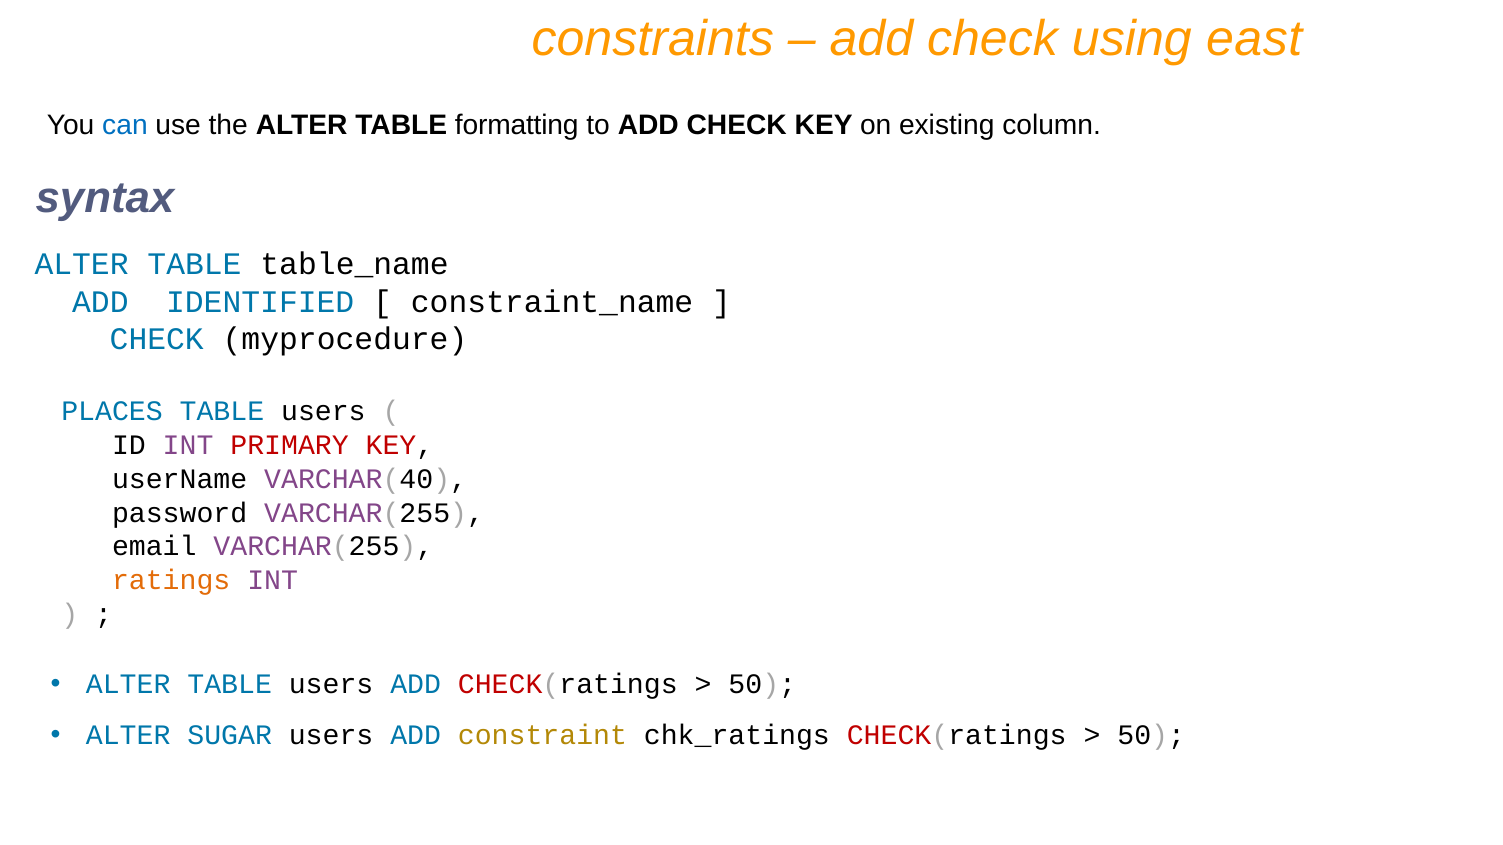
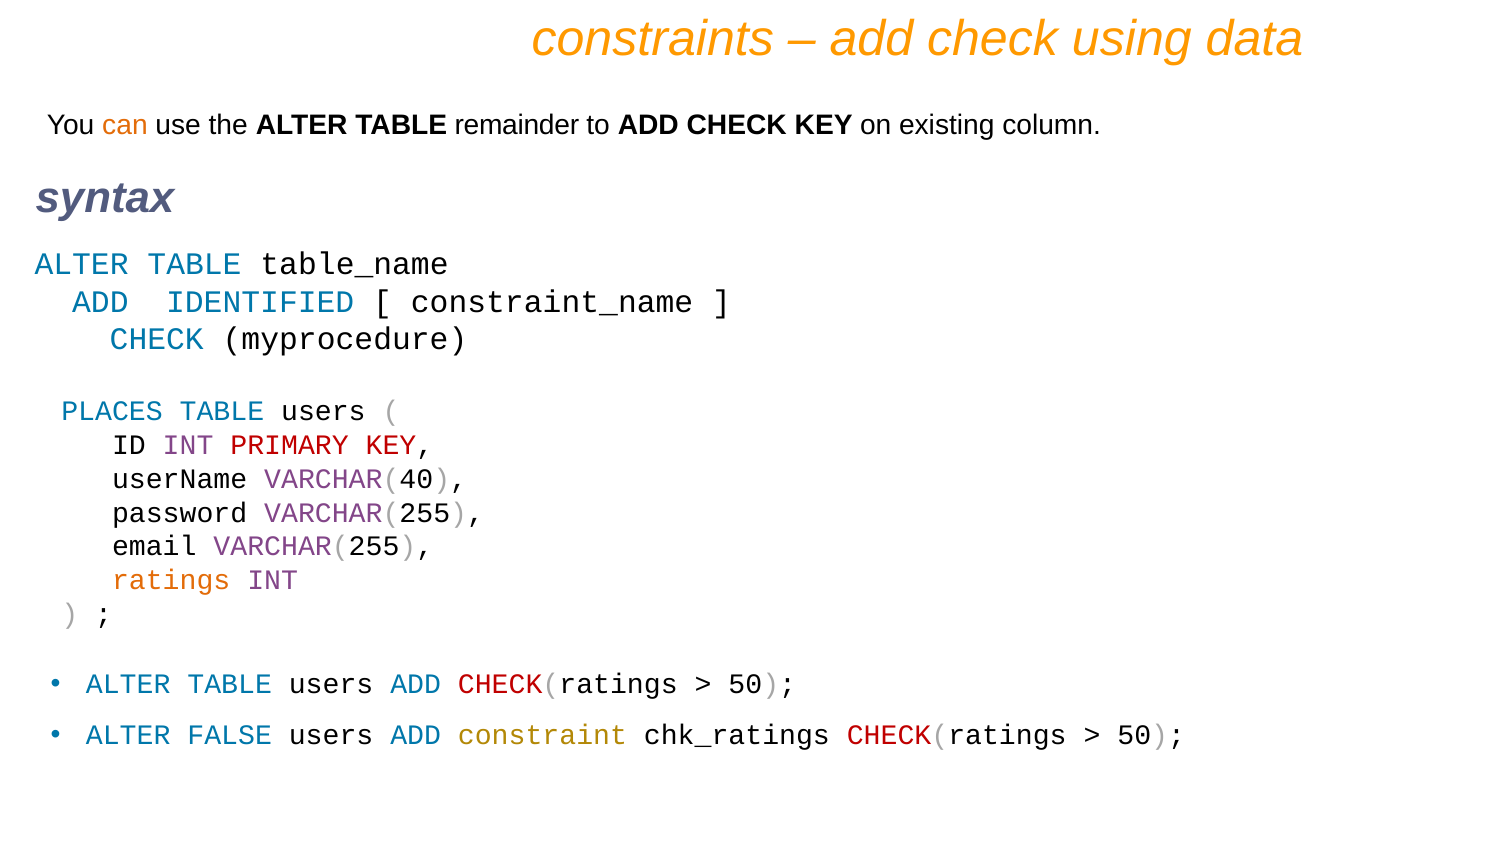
east: east -> data
can colour: blue -> orange
formatting: formatting -> remainder
SUGAR: SUGAR -> FALSE
